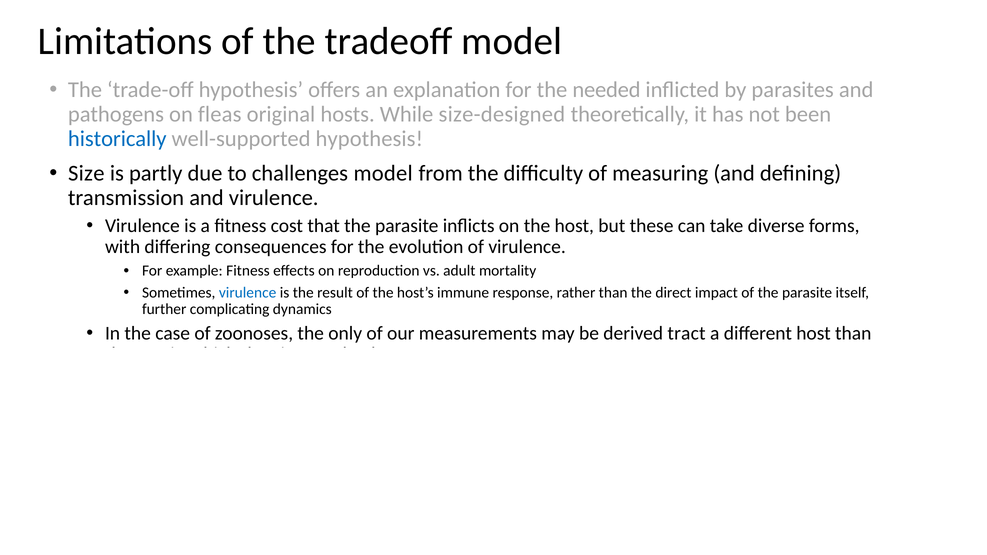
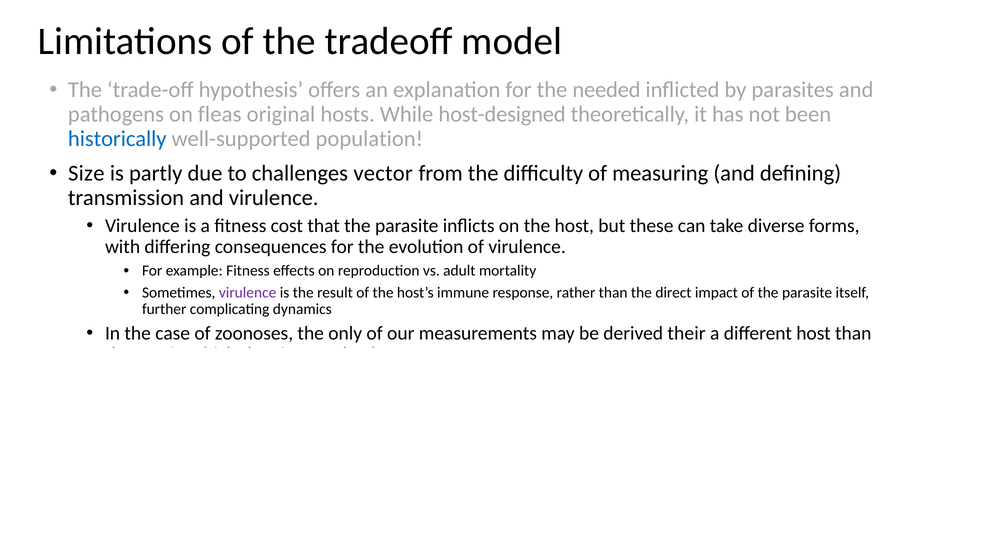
size-designed: size-designed -> host-designed
well-supported hypothesis: hypothesis -> population
challenges model: model -> vector
virulence at (248, 293) colour: blue -> purple
derived tract: tract -> their
